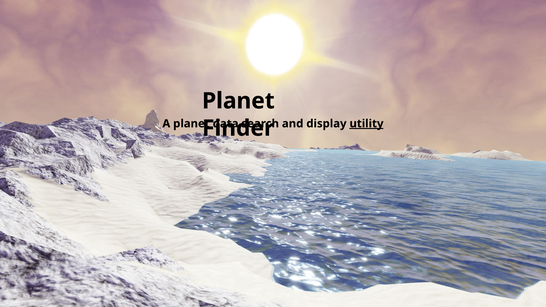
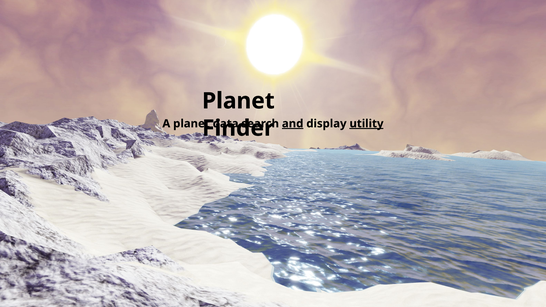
and underline: none -> present
